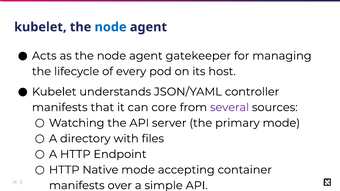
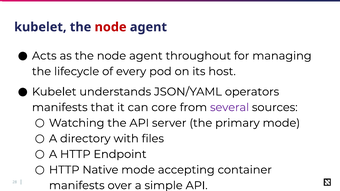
node at (111, 27) colour: blue -> red
gatekeeper: gatekeeper -> throughout
controller: controller -> operators
